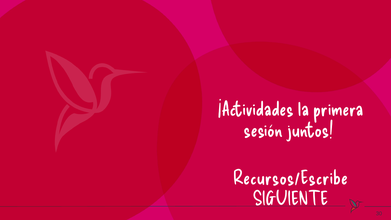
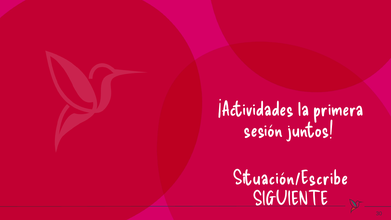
Recursos/Escribe: Recursos/Escribe -> Situación/Escribe
